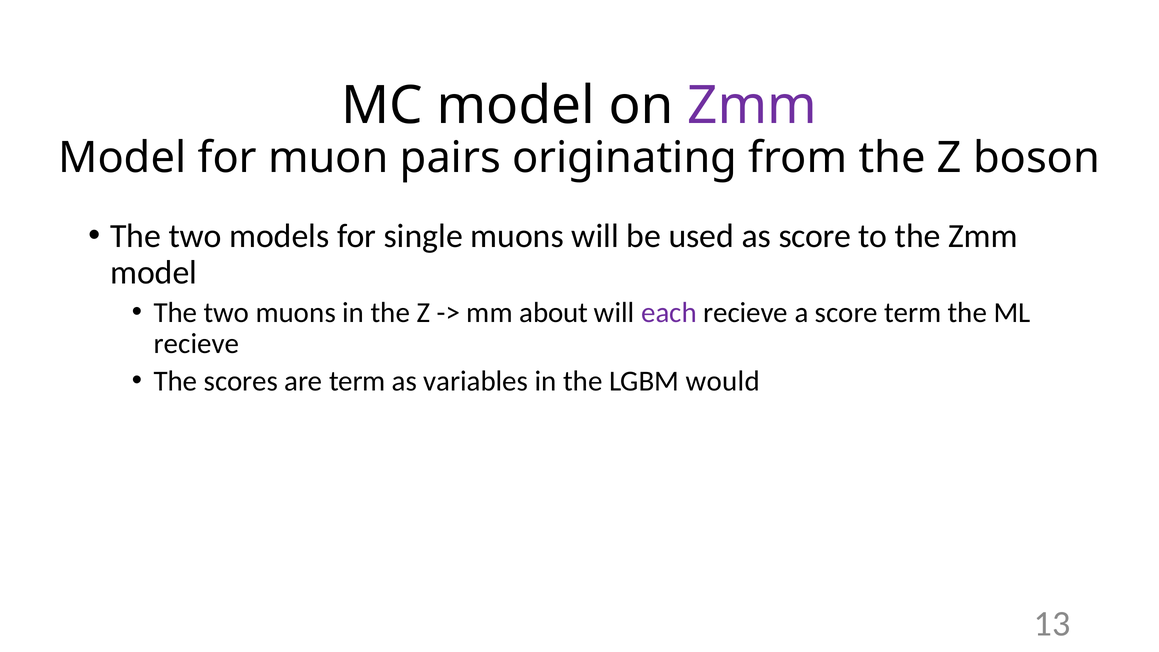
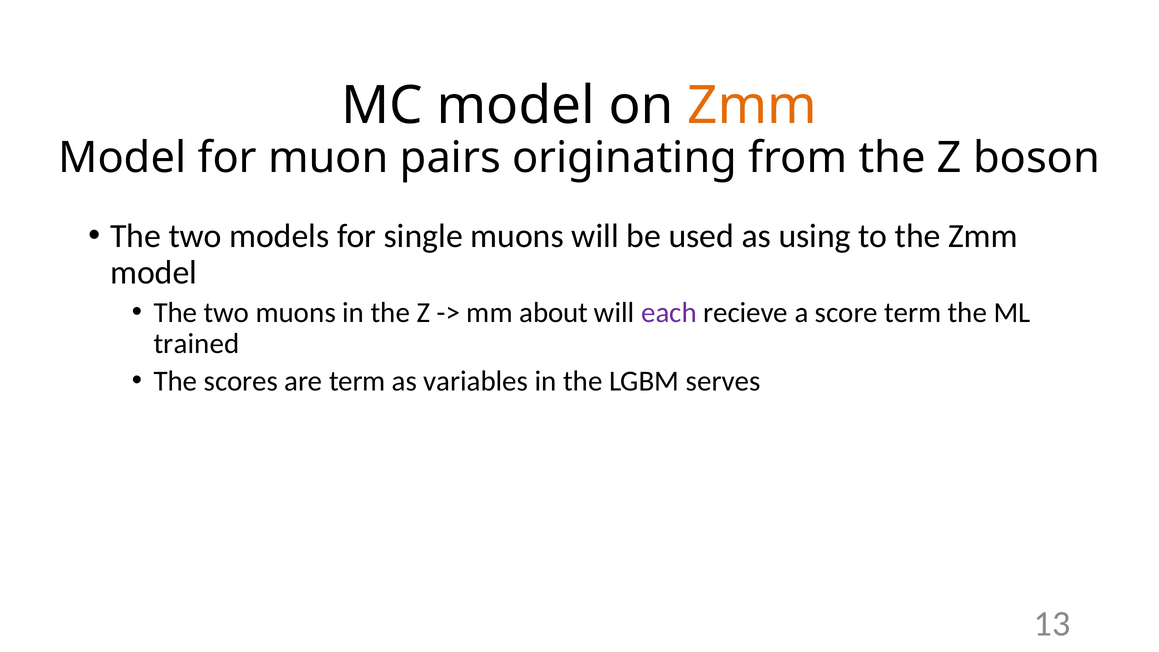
Zmm at (752, 106) colour: purple -> orange
as score: score -> using
recieve at (196, 344): recieve -> trained
would: would -> serves
